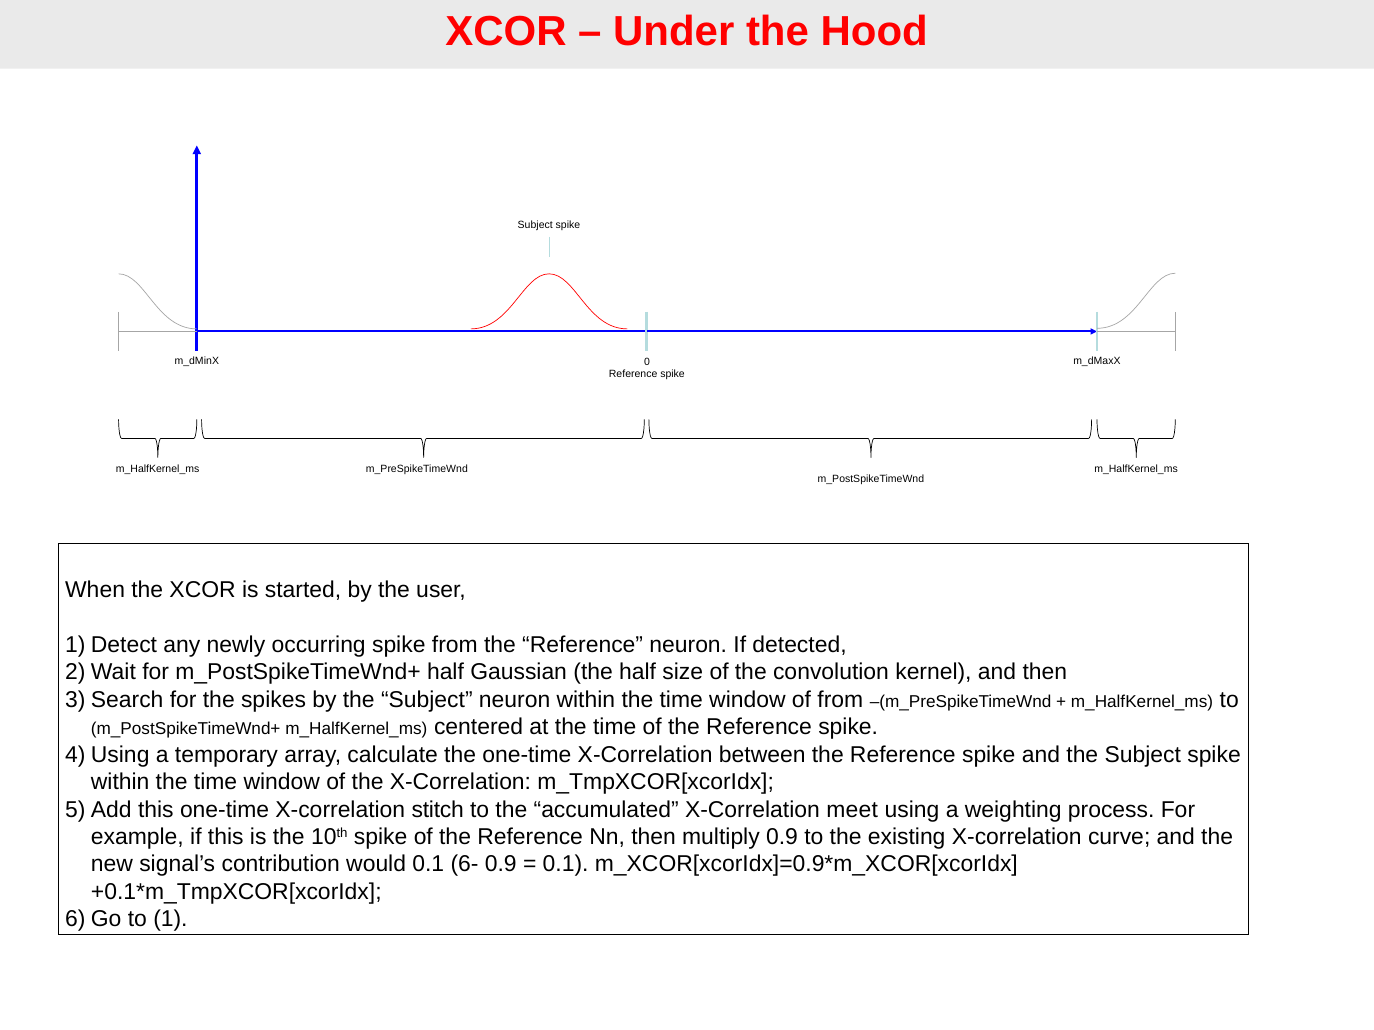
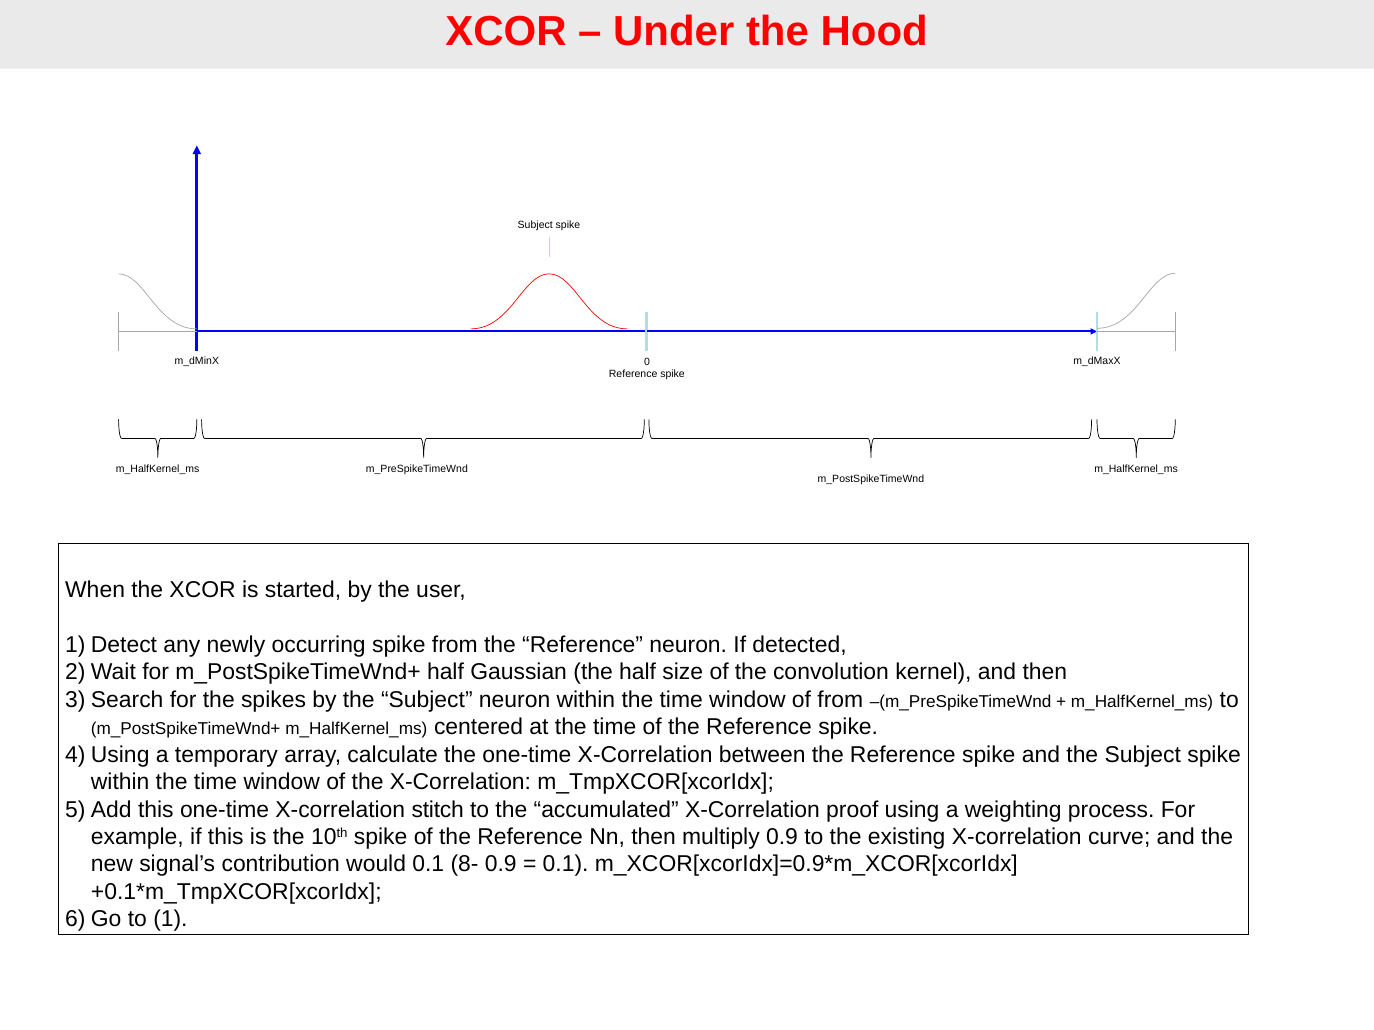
meet: meet -> proof
6-: 6- -> 8-
